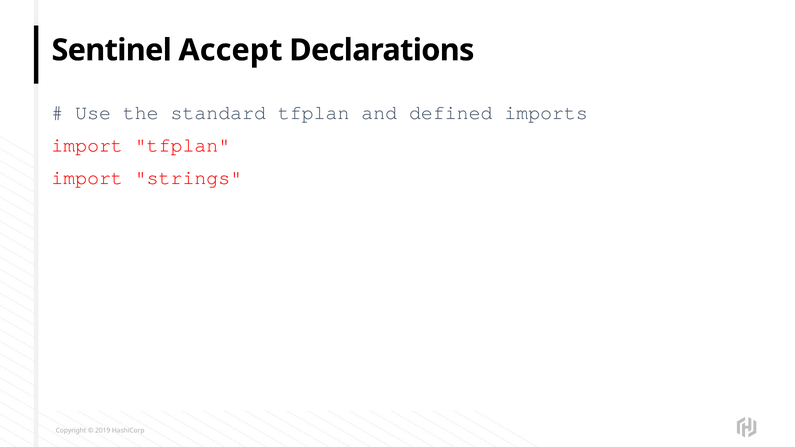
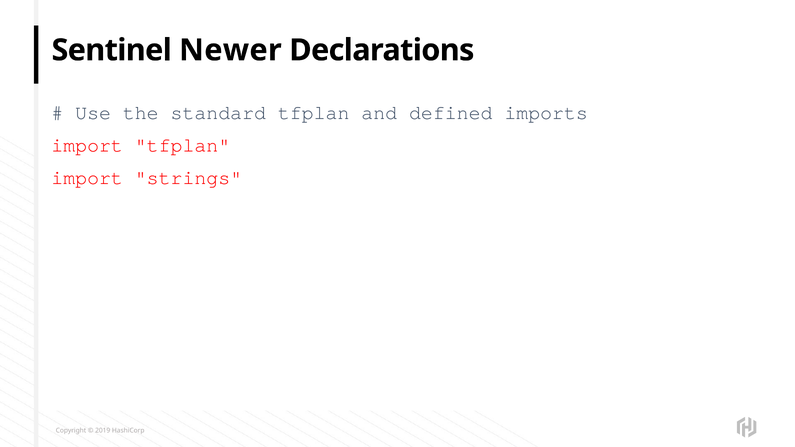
Accept: Accept -> Newer
